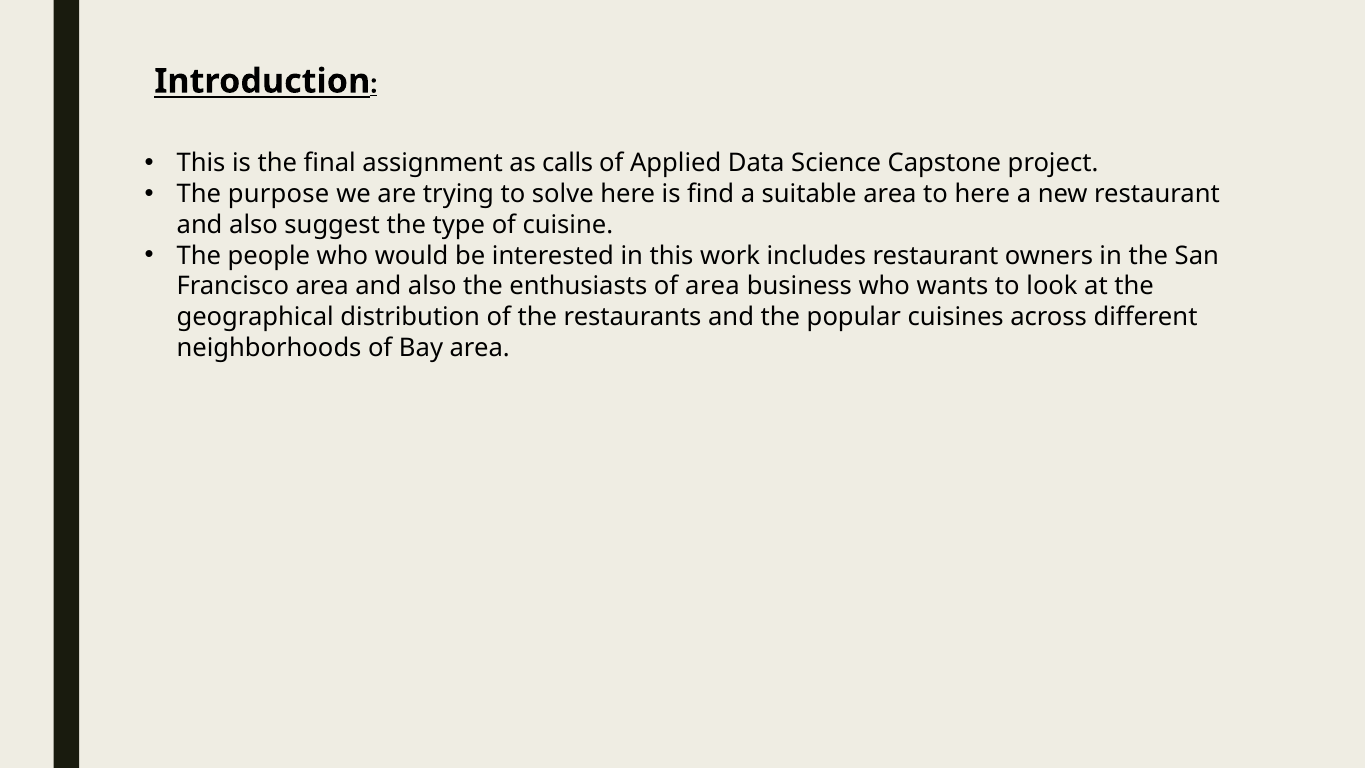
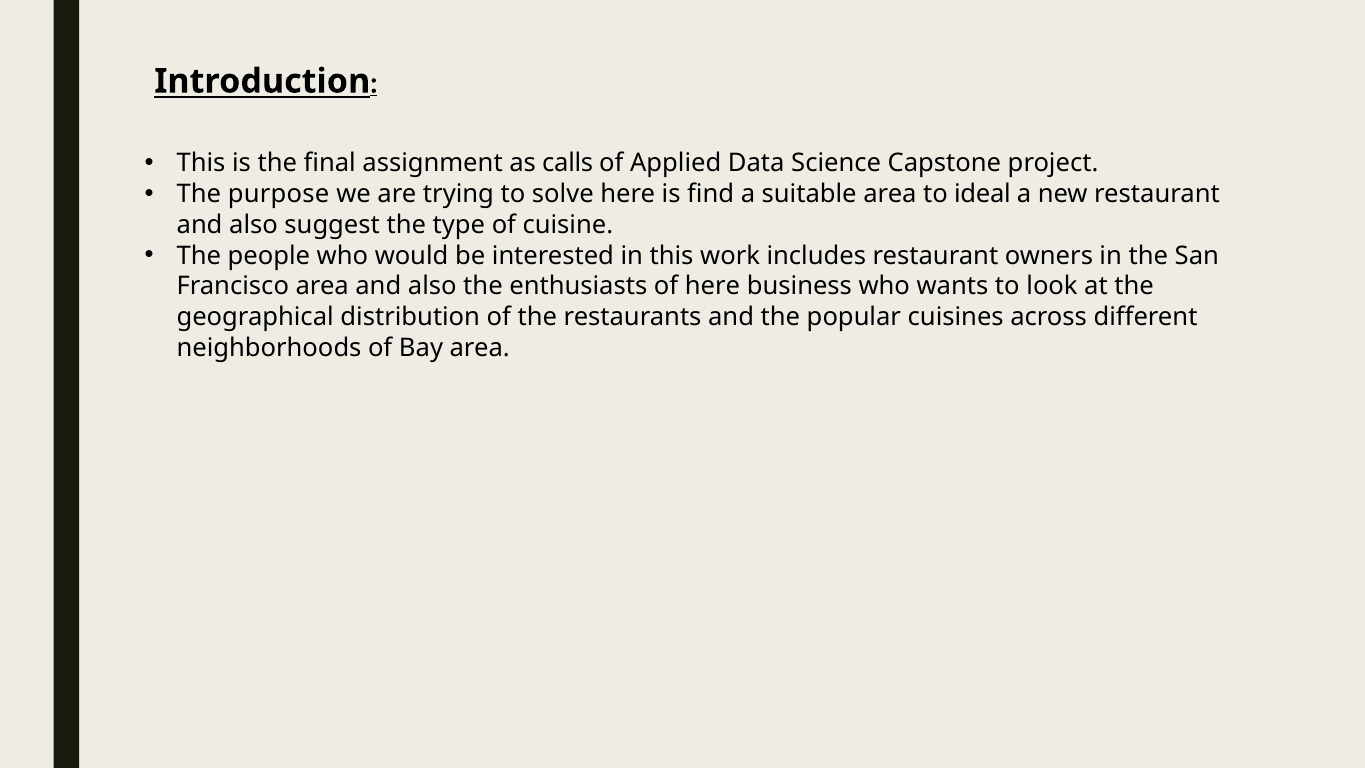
to here: here -> ideal
of area: area -> here
